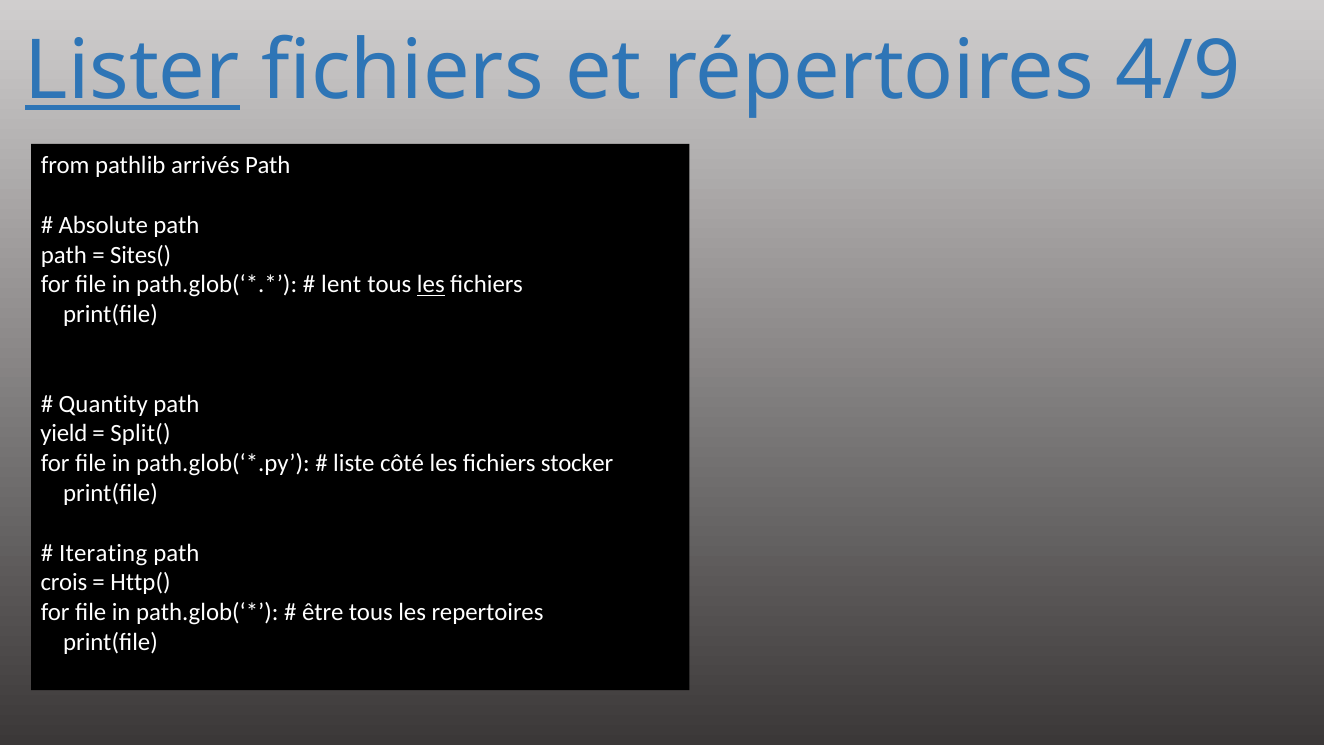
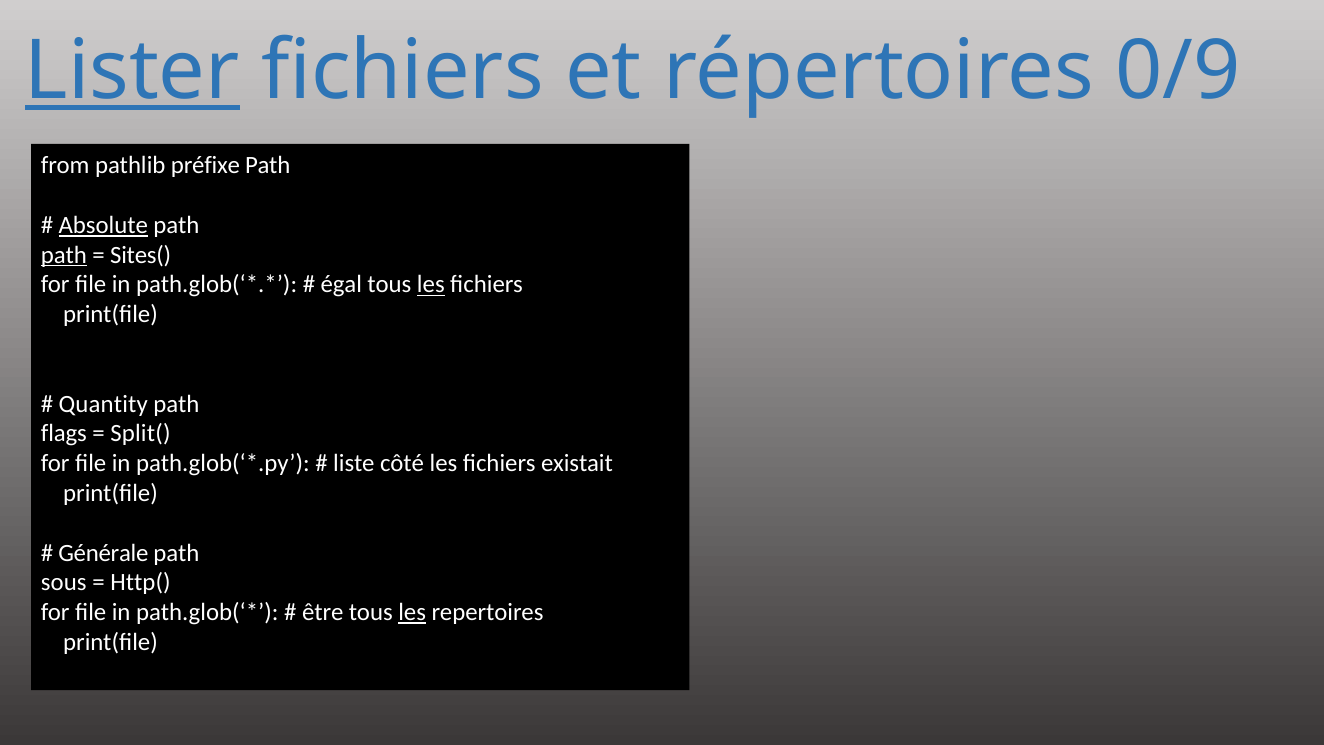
4/9: 4/9 -> 0/9
arrivés: arrivés -> préfixe
Absolute underline: none -> present
path at (64, 255) underline: none -> present
lent: lent -> égal
yield: yield -> flags
stocker: stocker -> existait
Iterating: Iterating -> Générale
crois: crois -> sous
les at (412, 612) underline: none -> present
